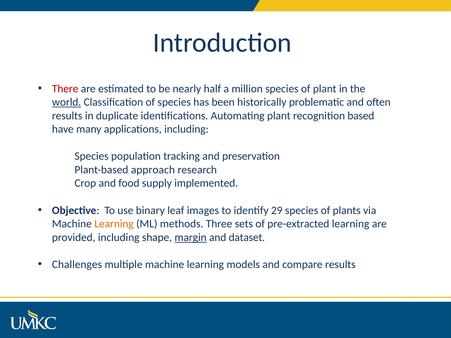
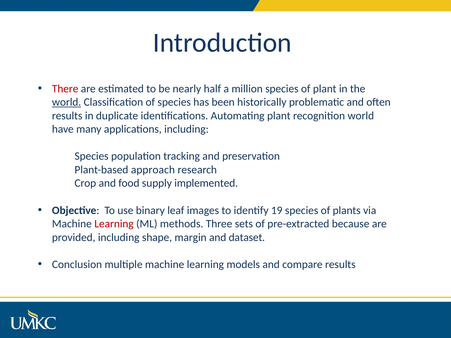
recognition based: based -> world
29: 29 -> 19
Learning at (114, 224) colour: orange -> red
pre-extracted learning: learning -> because
margin underline: present -> none
Challenges: Challenges -> Conclusion
